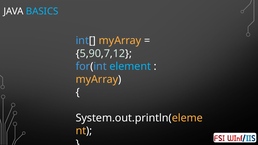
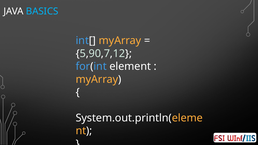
element colour: light blue -> white
